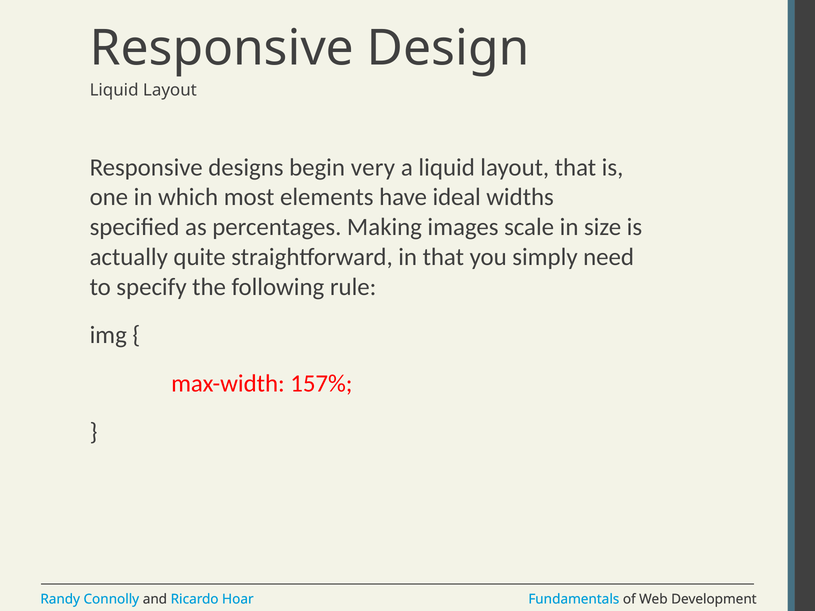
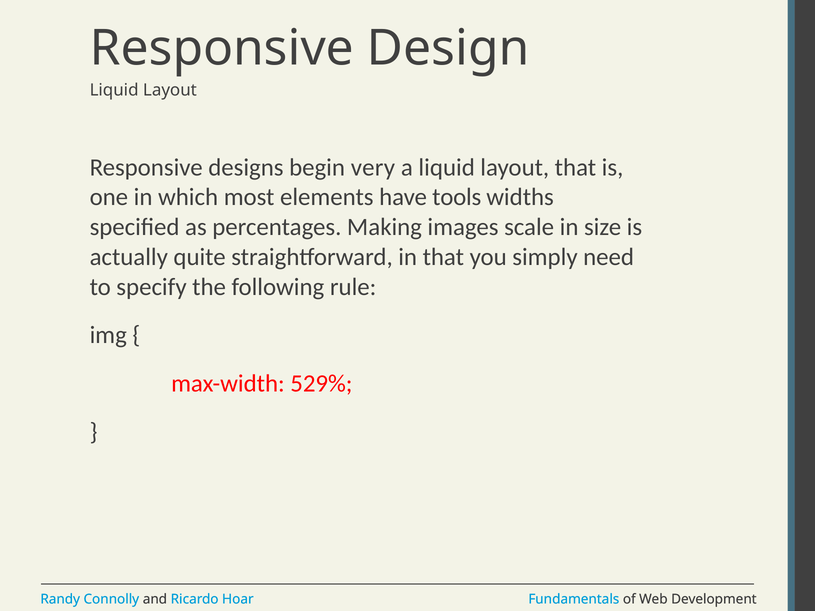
ideal: ideal -> tools
157%: 157% -> 529%
